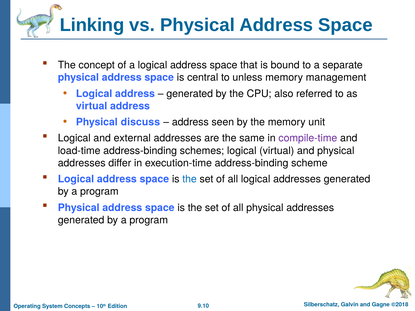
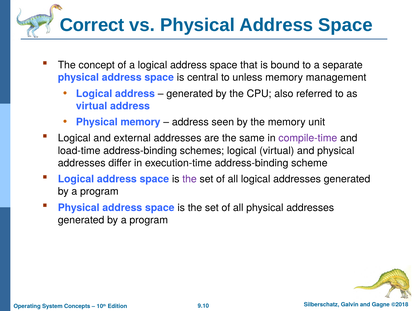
Linking: Linking -> Correct
Physical discuss: discuss -> memory
the at (190, 179) colour: blue -> purple
